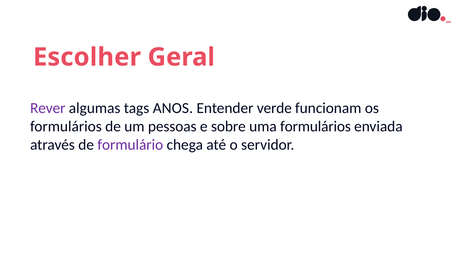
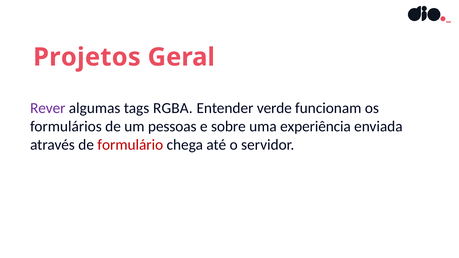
Escolher: Escolher -> Projetos
ANOS: ANOS -> RGBA
uma formulários: formulários -> experiência
formulário colour: purple -> red
